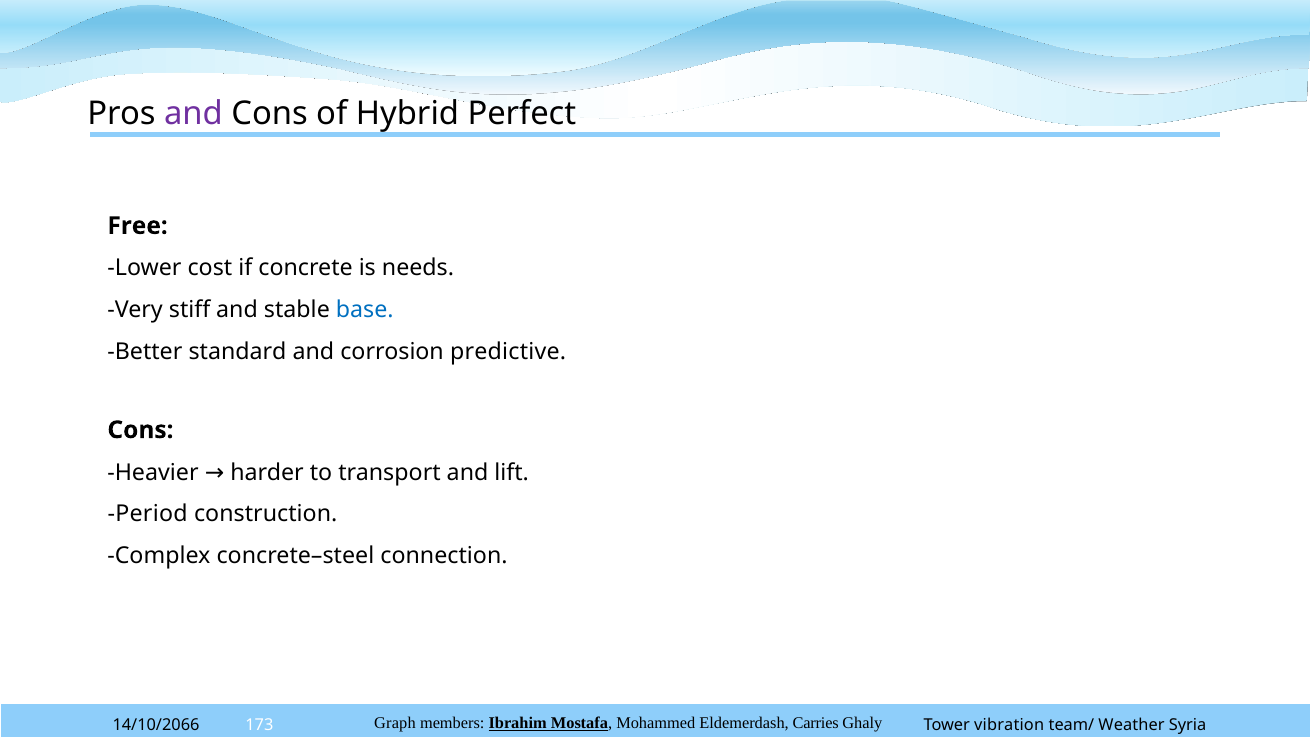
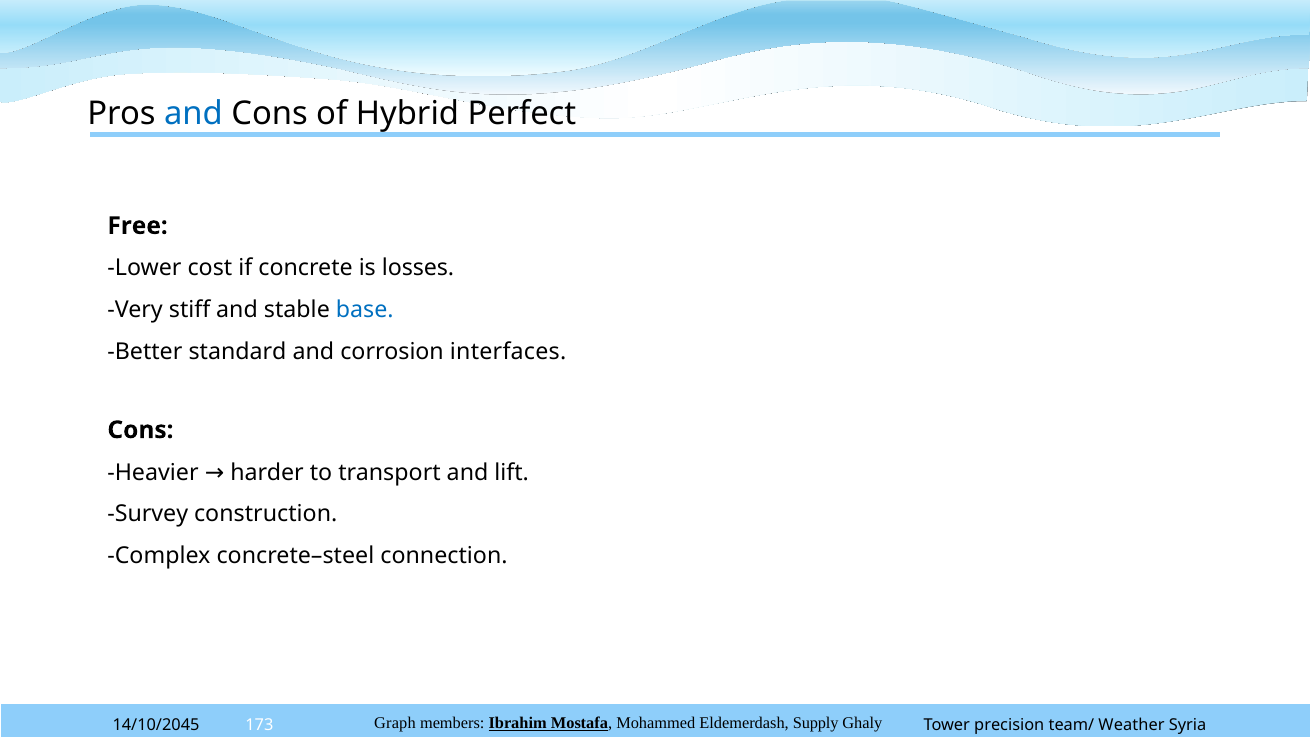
and at (193, 114) colour: purple -> blue
needs: needs -> losses
predictive: predictive -> interfaces
Period: Period -> Survey
Carries: Carries -> Supply
vibration: vibration -> precision
14/10/2066: 14/10/2066 -> 14/10/2045
